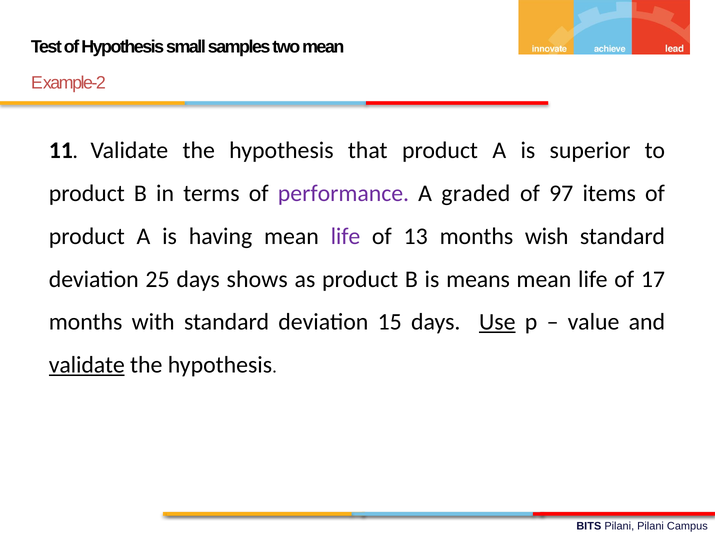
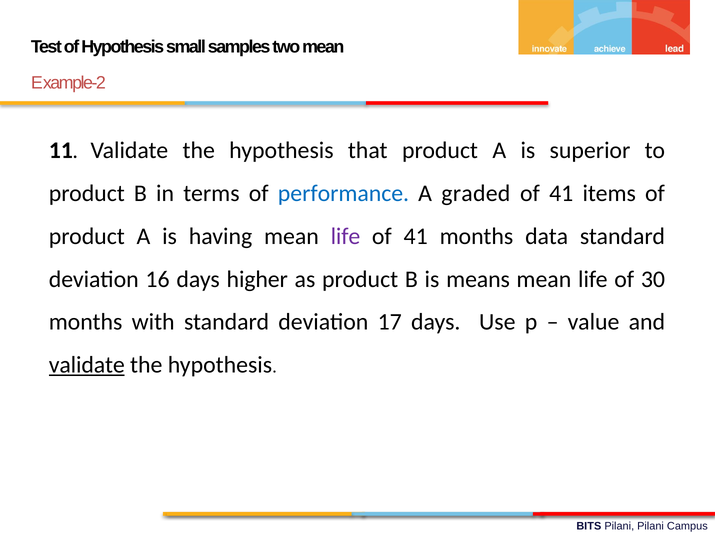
performance colour: purple -> blue
97 at (561, 193): 97 -> 41
13 at (416, 236): 13 -> 41
wish: wish -> data
25: 25 -> 16
shows: shows -> higher
17: 17 -> 30
15: 15 -> 17
Use underline: present -> none
